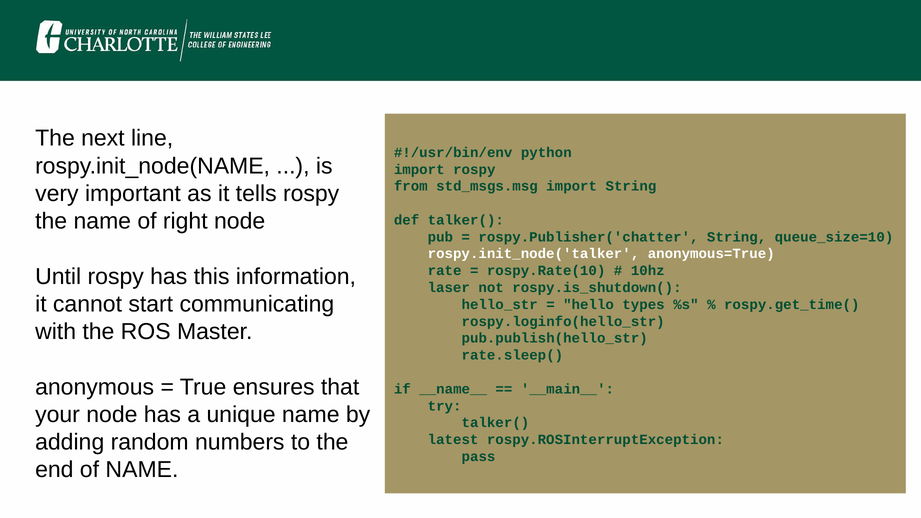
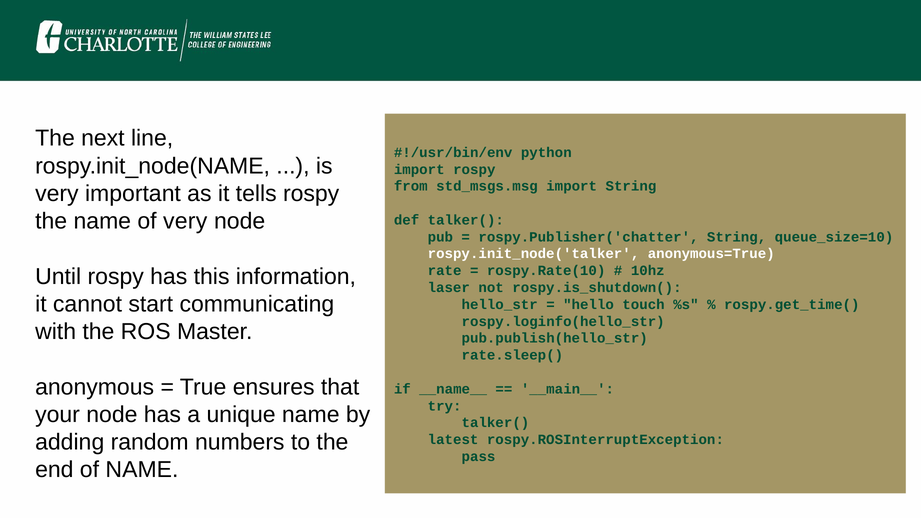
of right: right -> very
types: types -> touch
